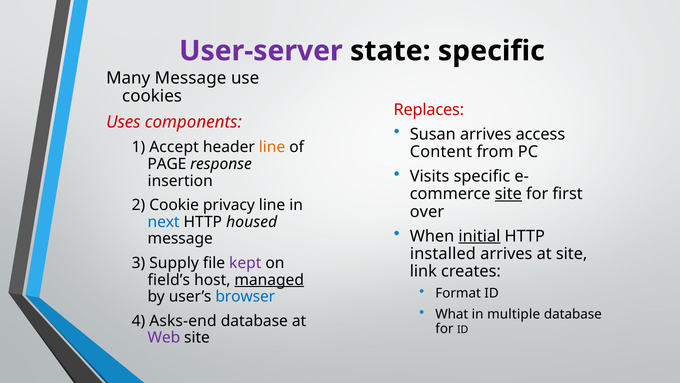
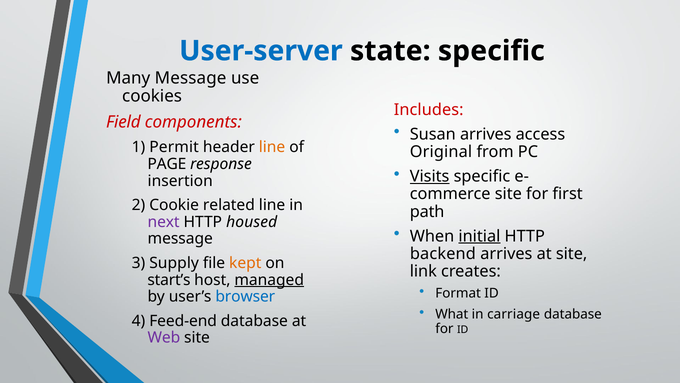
User-server colour: purple -> blue
Replaces: Replaces -> Includes
Uses: Uses -> Field
Accept: Accept -> Permit
Content: Content -> Original
Visits underline: none -> present
site at (508, 194) underline: present -> none
privacy: privacy -> related
over: over -> path
next colour: blue -> purple
installed: installed -> backend
kept colour: purple -> orange
field’s: field’s -> start’s
multiple: multiple -> carriage
Asks-end: Asks-end -> Feed-end
